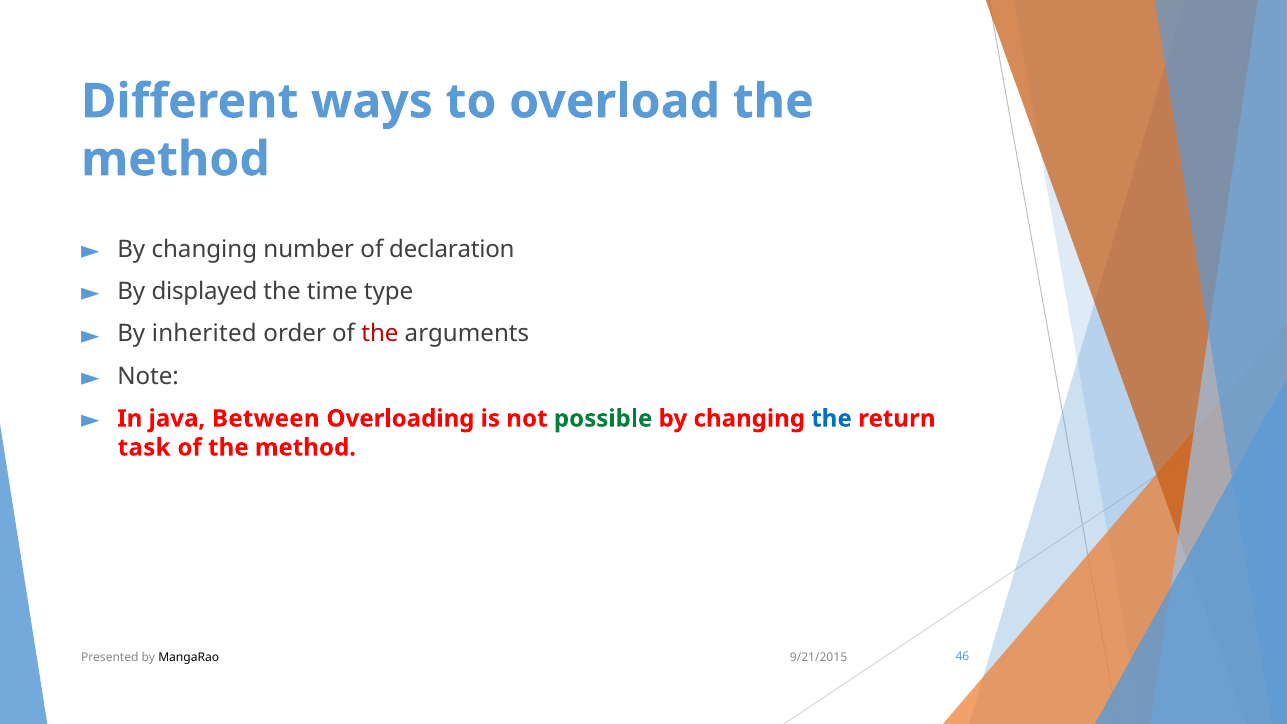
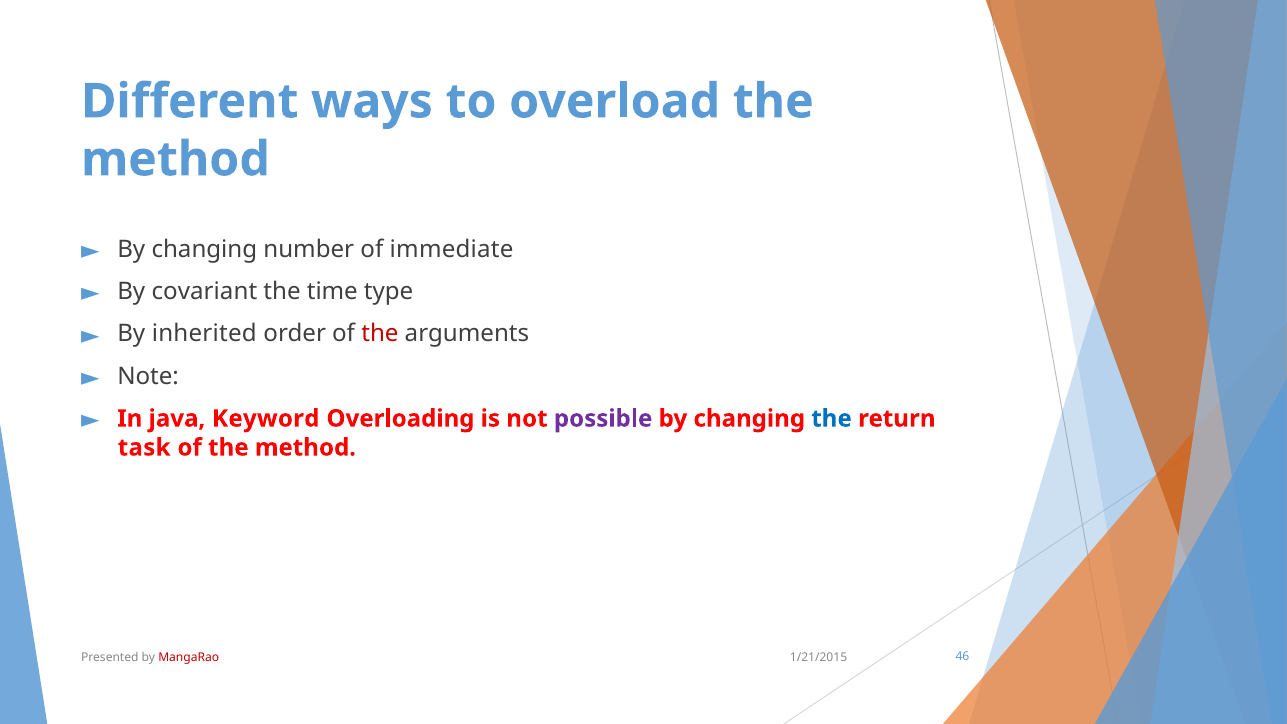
declaration: declaration -> immediate
displayed: displayed -> covariant
Between: Between -> Keyword
possible colour: green -> purple
MangaRao colour: black -> red
9/21/2015: 9/21/2015 -> 1/21/2015
